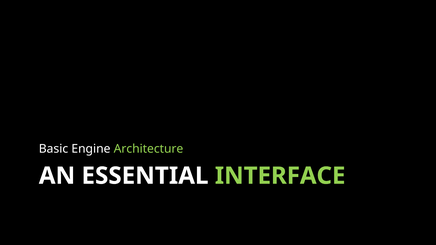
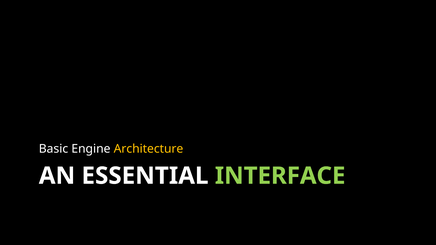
Architecture colour: light green -> yellow
